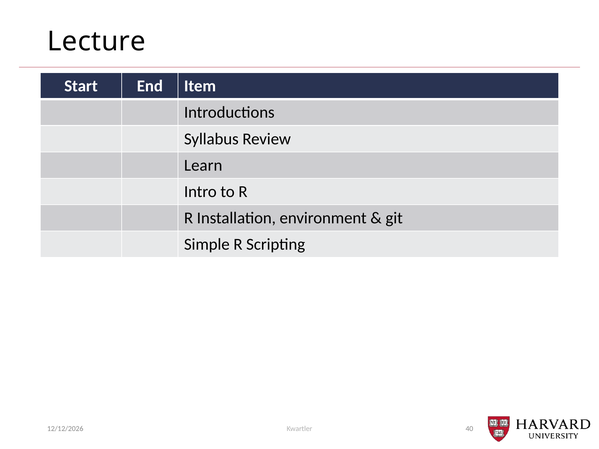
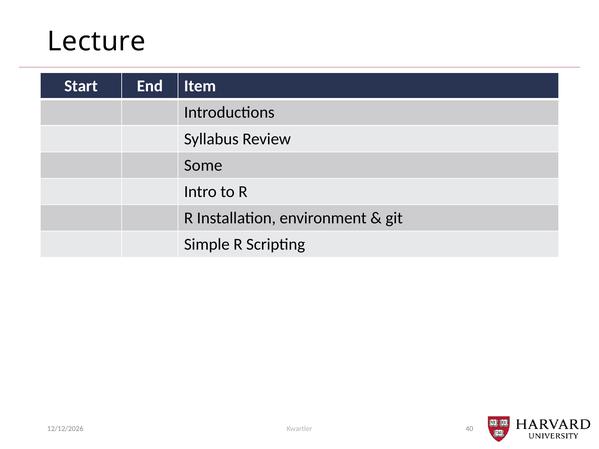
Learn: Learn -> Some
